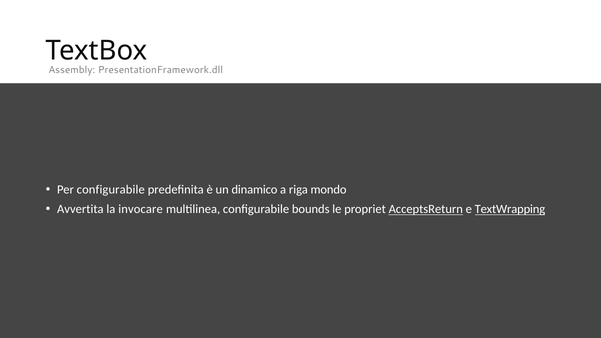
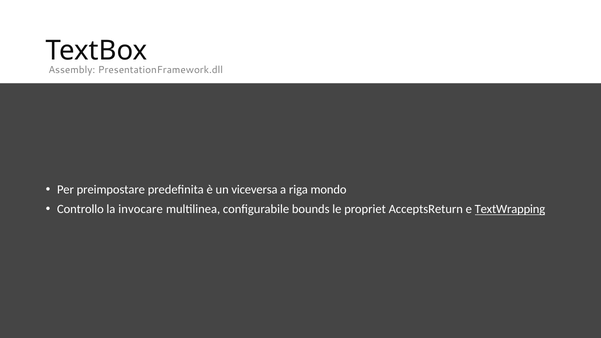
Per configurabile: configurabile -> preimpostare
dinamico: dinamico -> viceversa
Avvertita: Avvertita -> Controllo
AcceptsReturn underline: present -> none
